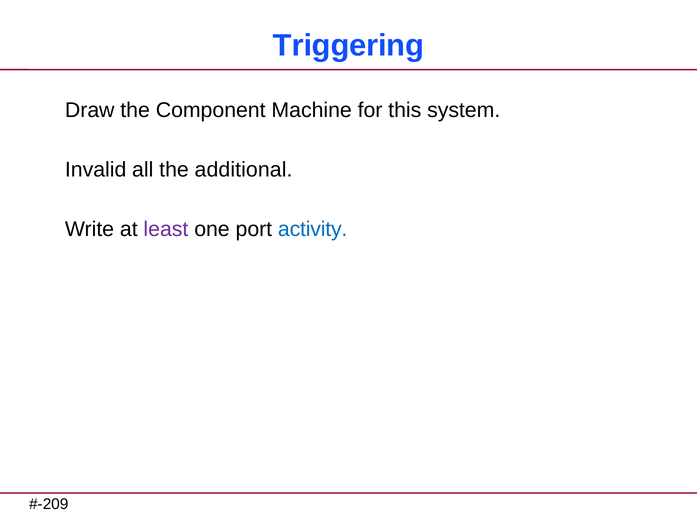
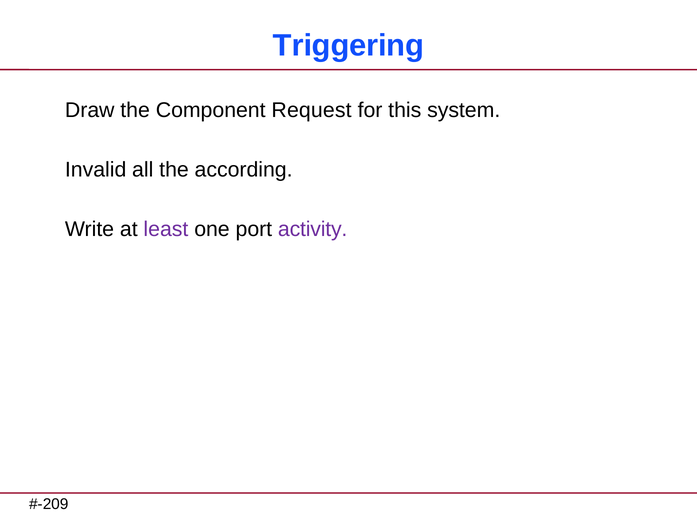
Machine: Machine -> Request
additional: additional -> according
activity colour: blue -> purple
